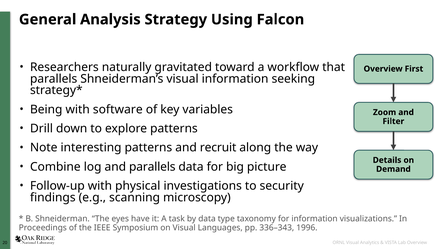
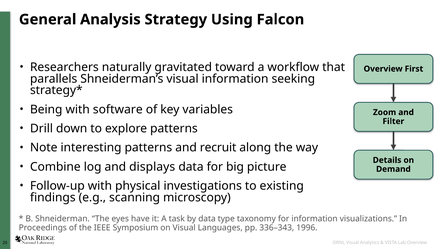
and parallels: parallels -> displays
security: security -> existing
